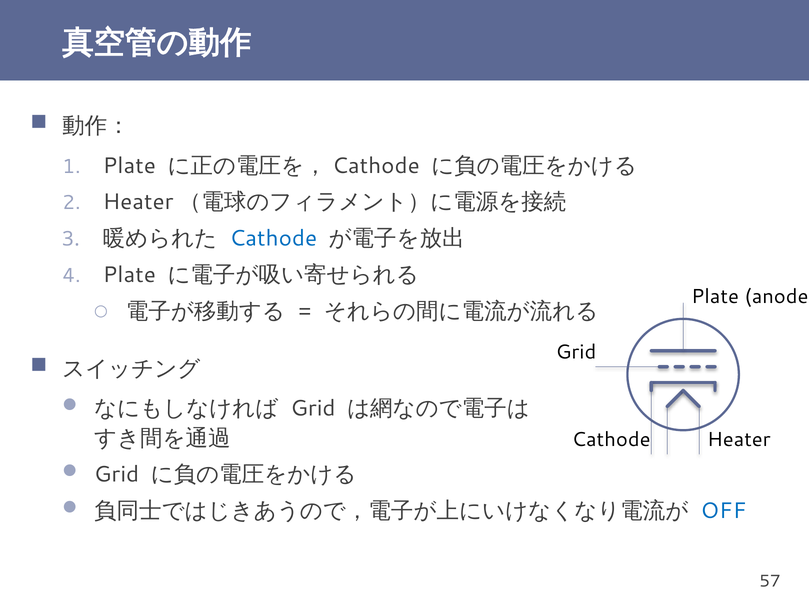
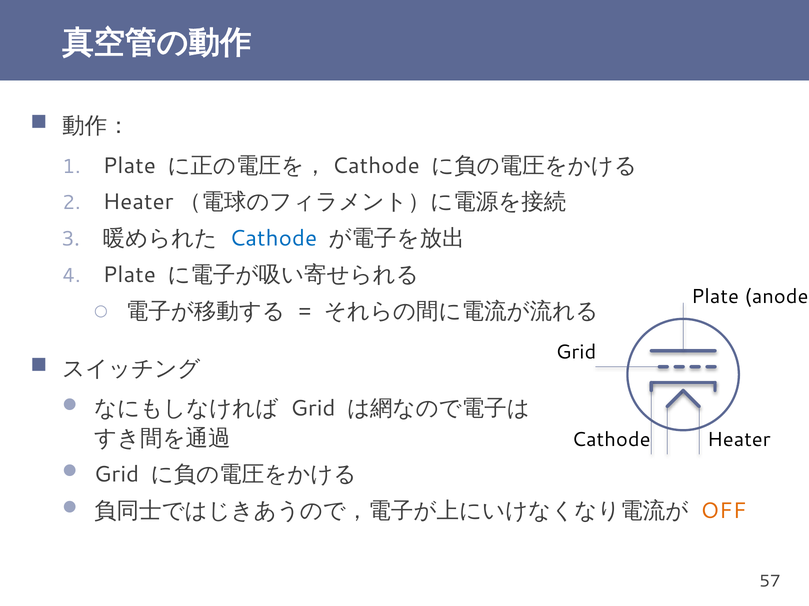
OFF colour: blue -> orange
